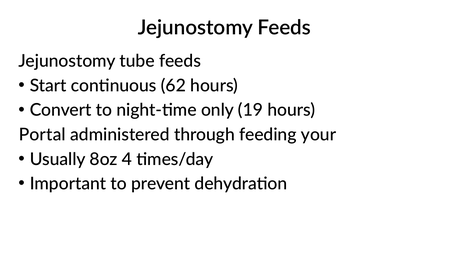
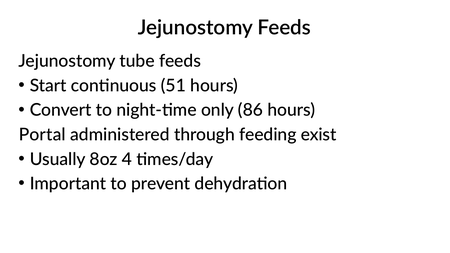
62: 62 -> 51
19: 19 -> 86
your: your -> exist
